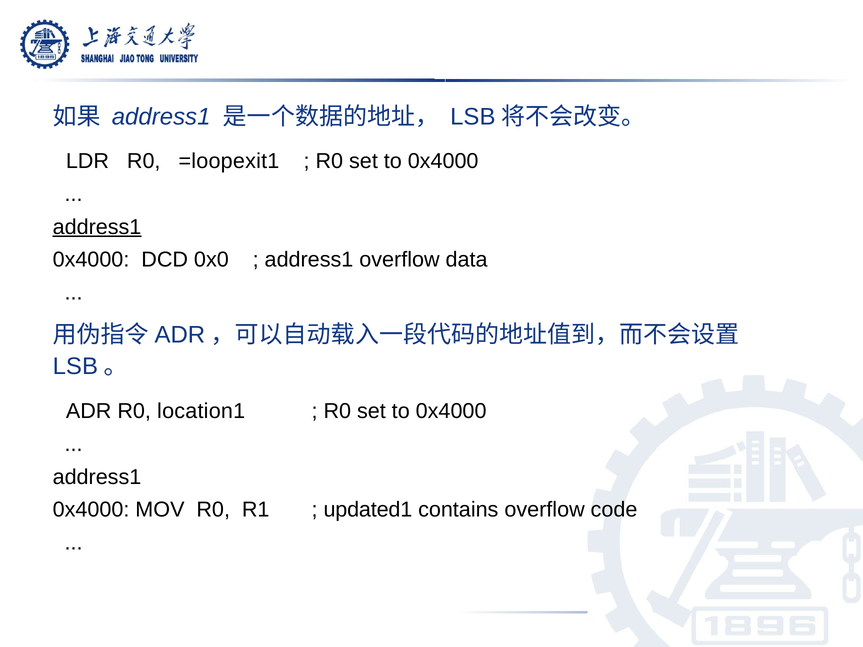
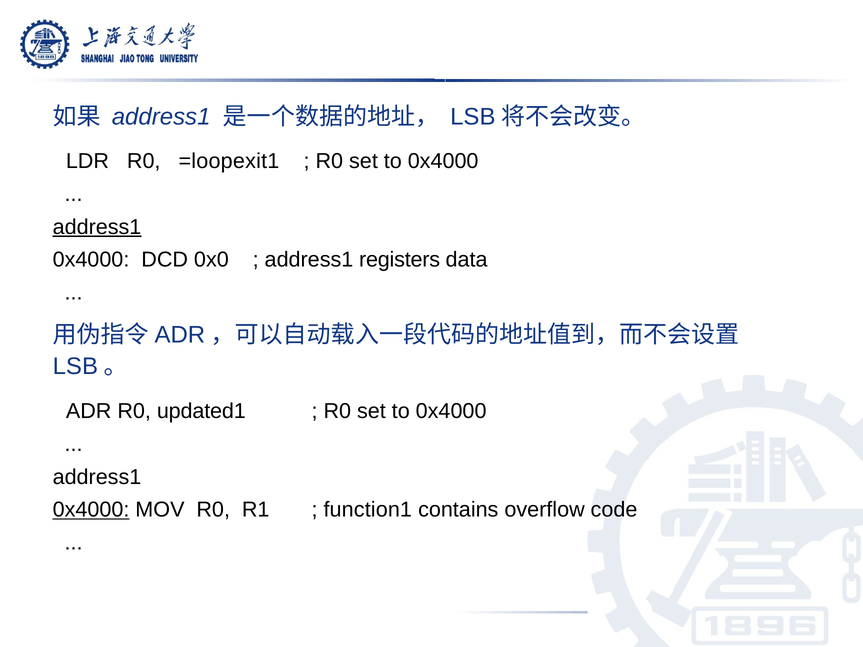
address1 overflow: overflow -> registers
location1: location1 -> updated1
0x4000 at (91, 510) underline: none -> present
updated1: updated1 -> function1
